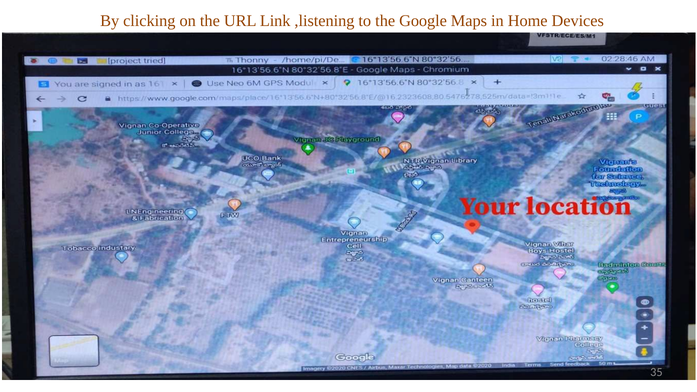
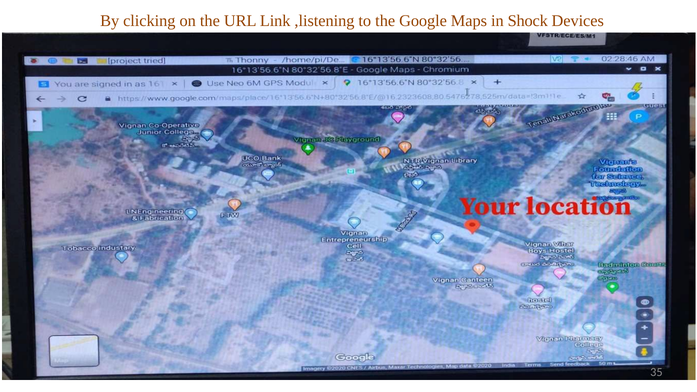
Home: Home -> Shock
